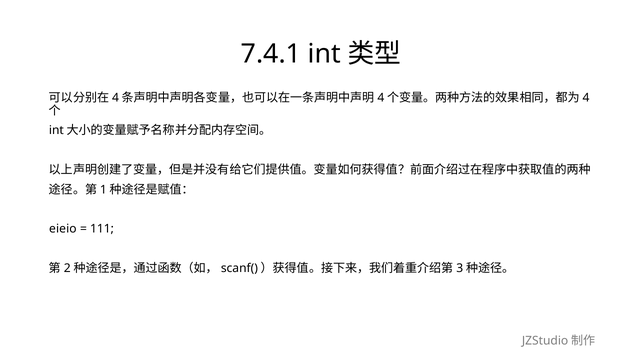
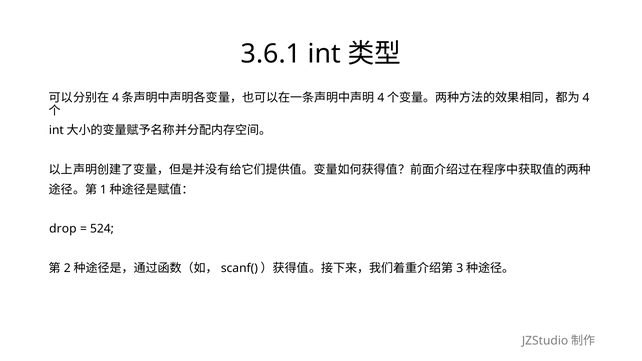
7.4.1: 7.4.1 -> 3.6.1
eieio: eieio -> drop
111: 111 -> 524
